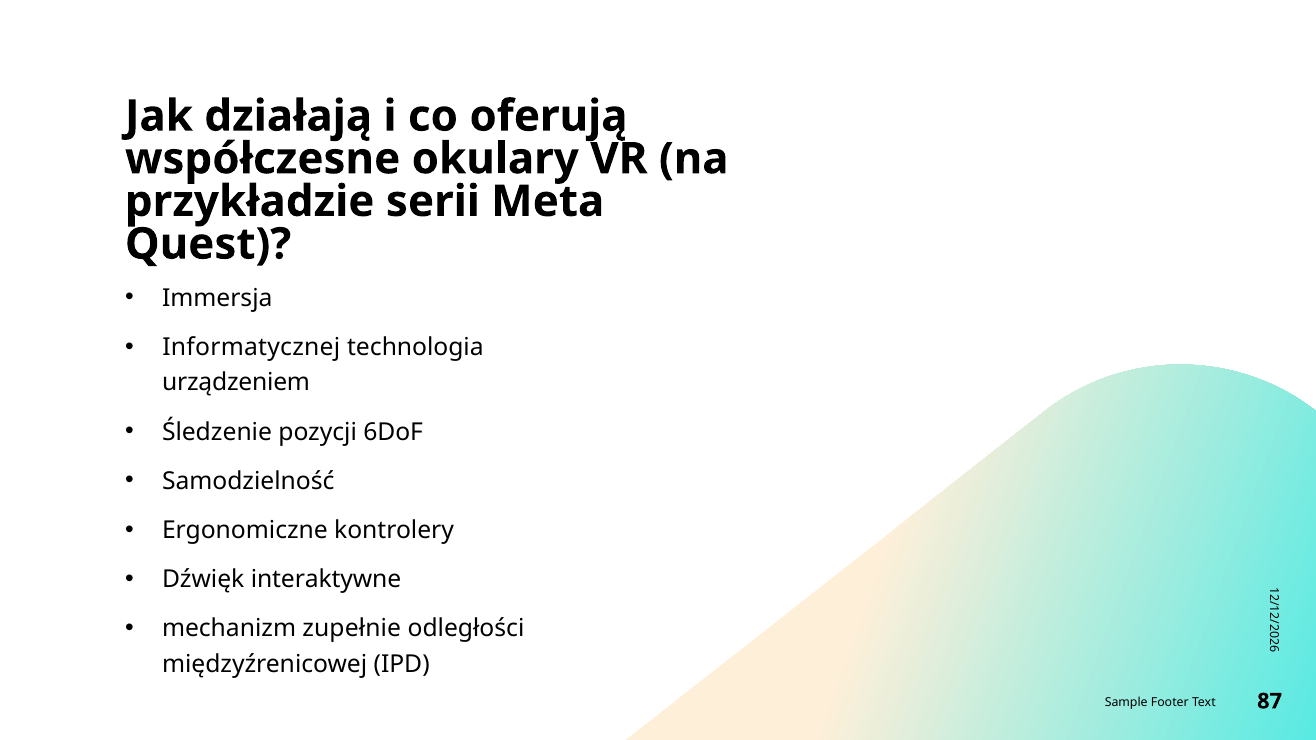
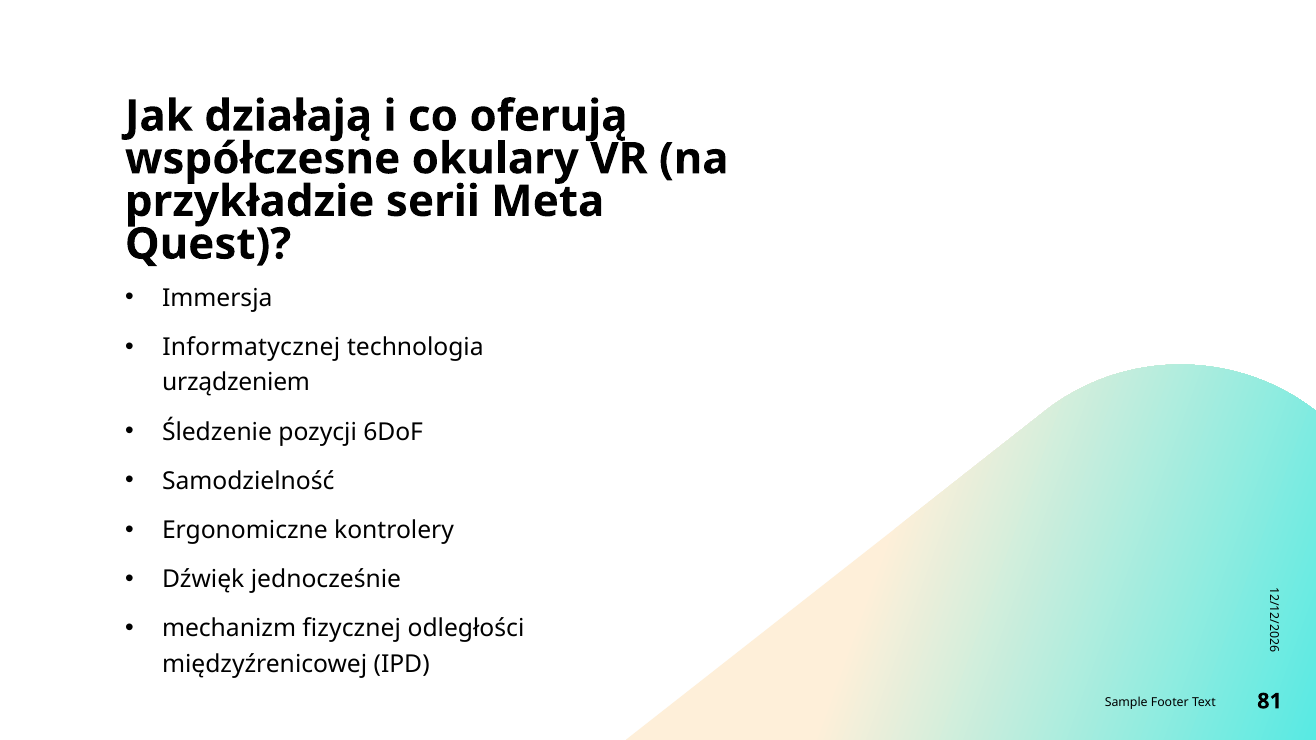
interaktywne: interaktywne -> jednocześnie
zupełnie: zupełnie -> fizycznej
87: 87 -> 81
